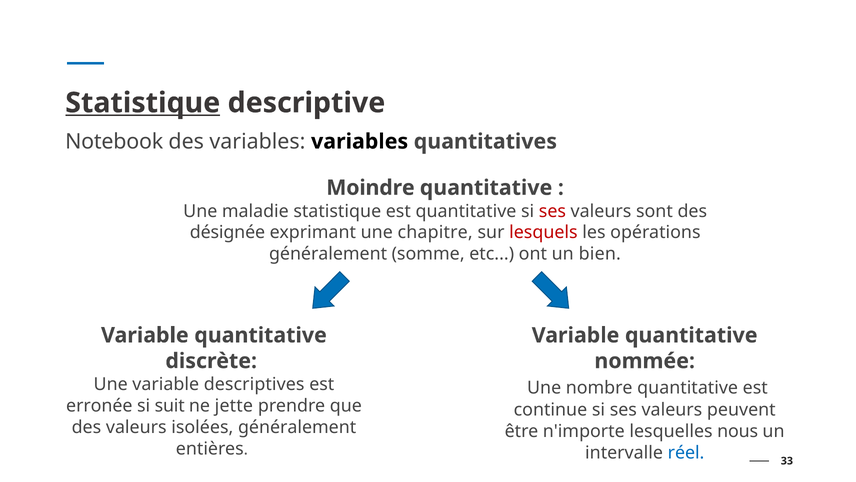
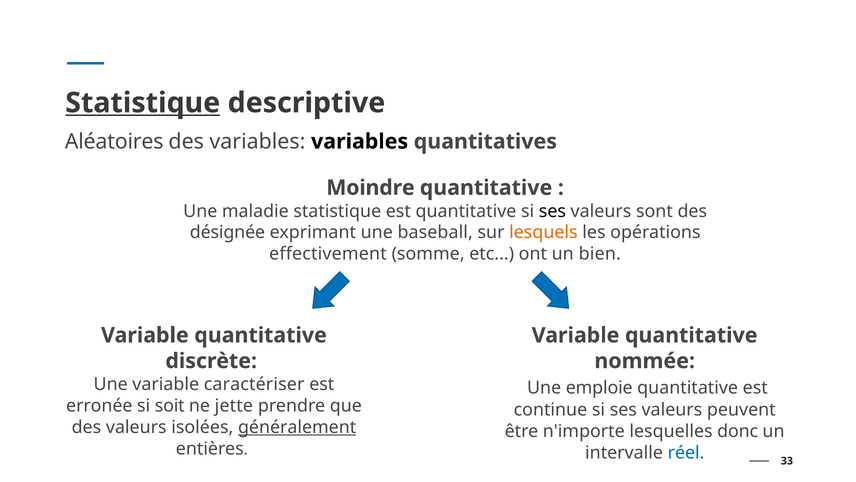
Notebook: Notebook -> Aléatoires
ses at (552, 211) colour: red -> black
chapitre: chapitre -> baseball
lesquels colour: red -> orange
généralement at (328, 254): généralement -> effectivement
descriptives: descriptives -> caractériser
nombre: nombre -> emploie
suit: suit -> soit
généralement at (297, 427) underline: none -> present
nous: nous -> donc
